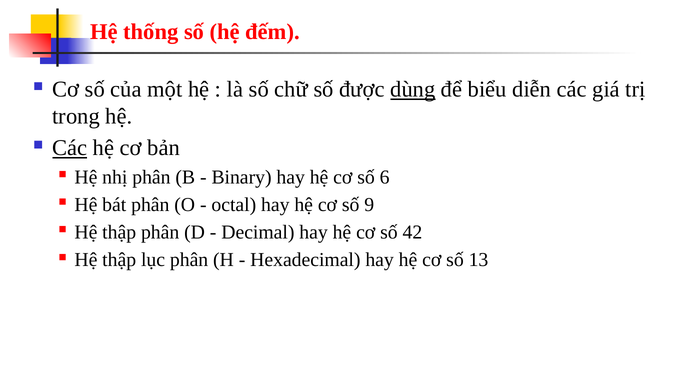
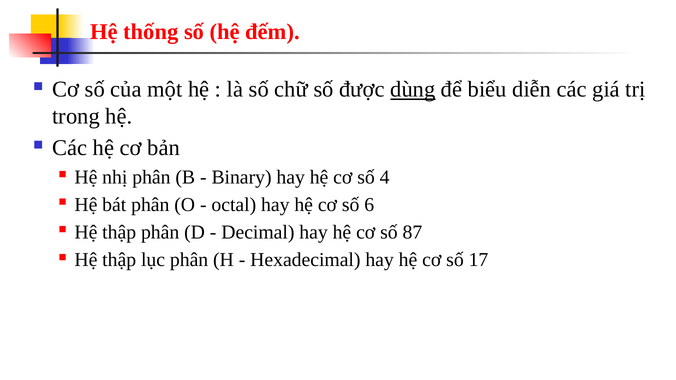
Các at (70, 148) underline: present -> none
6: 6 -> 4
9: 9 -> 6
42: 42 -> 87
13: 13 -> 17
